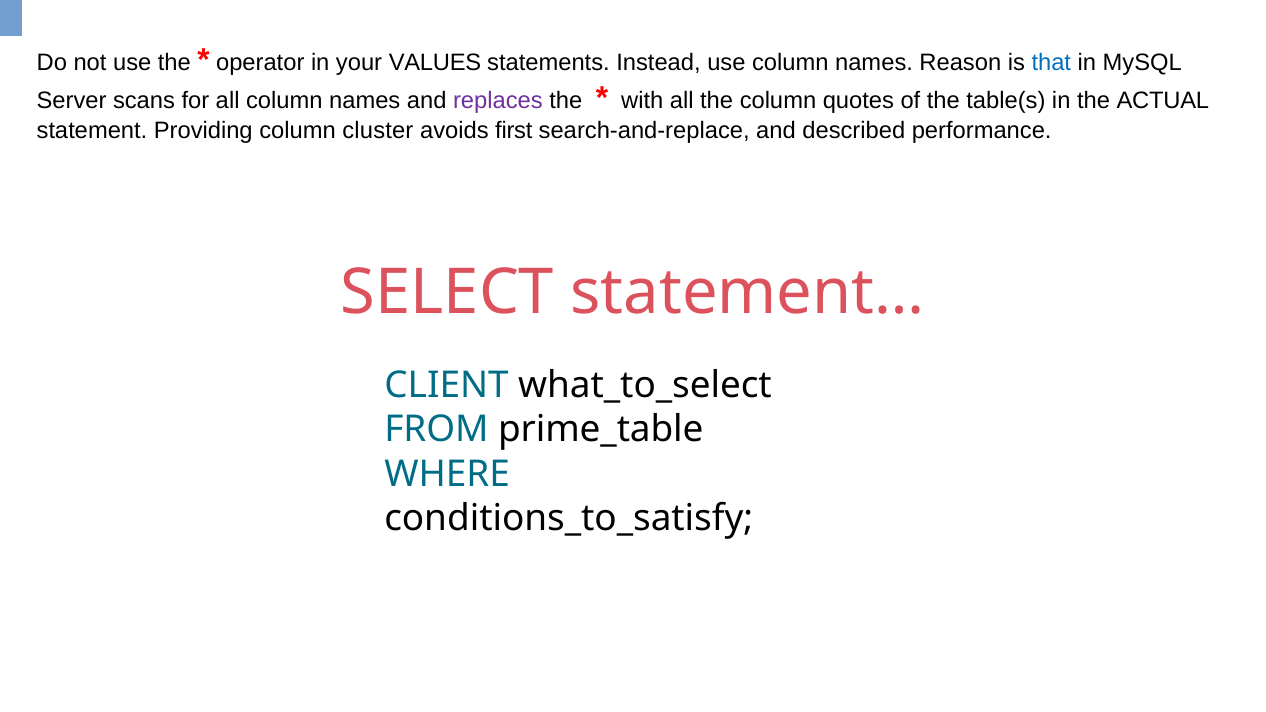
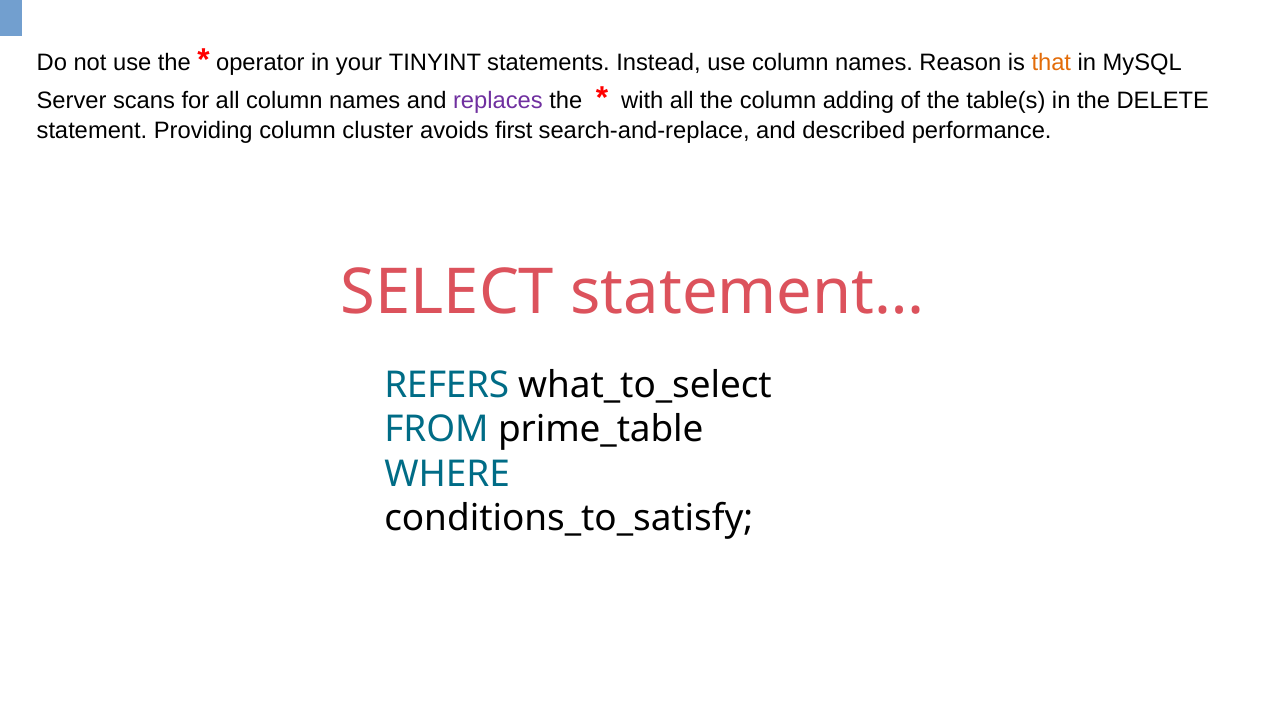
VALUES: VALUES -> TINYINT
that colour: blue -> orange
quotes: quotes -> adding
ACTUAL: ACTUAL -> DELETE
CLIENT: CLIENT -> REFERS
